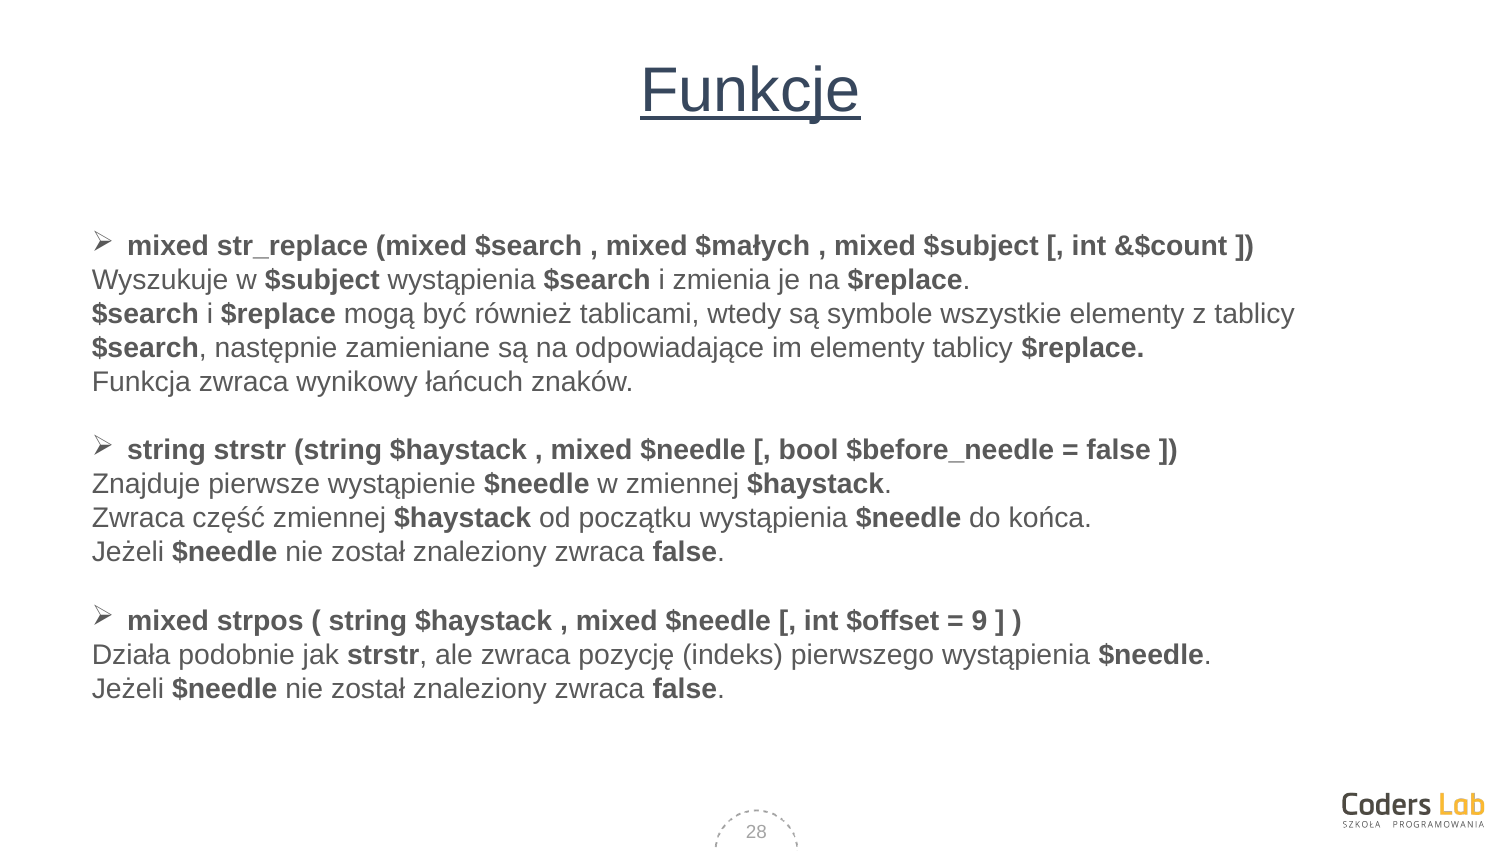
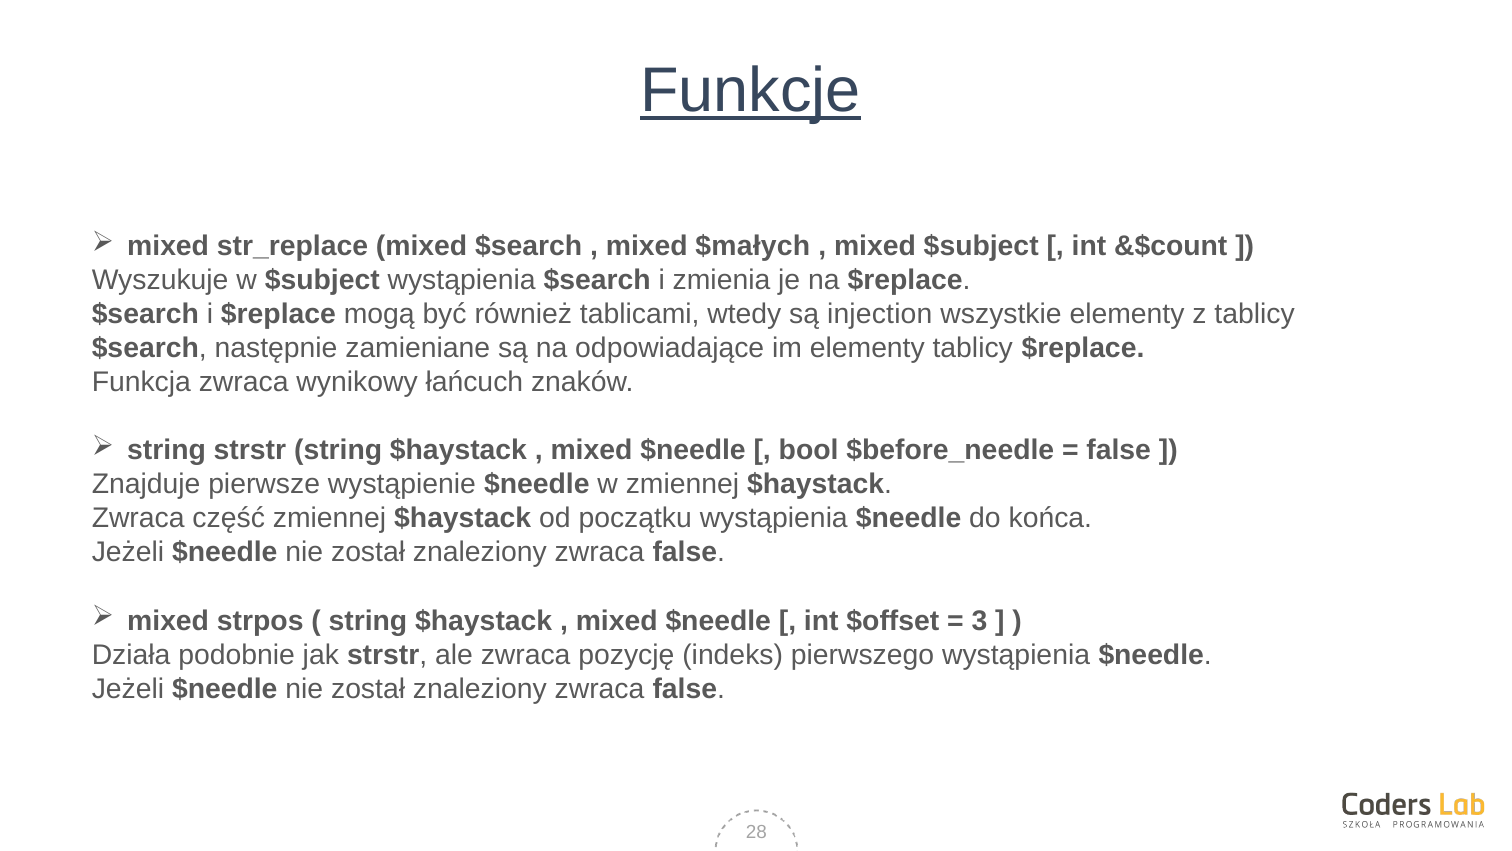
symbole: symbole -> injection
9: 9 -> 3
